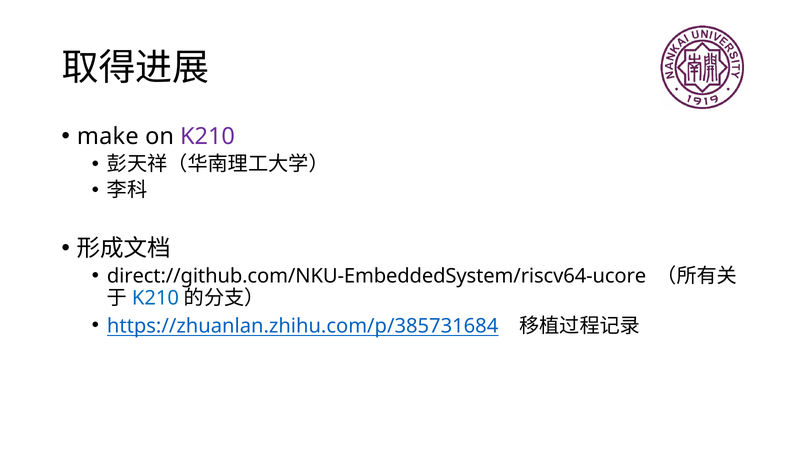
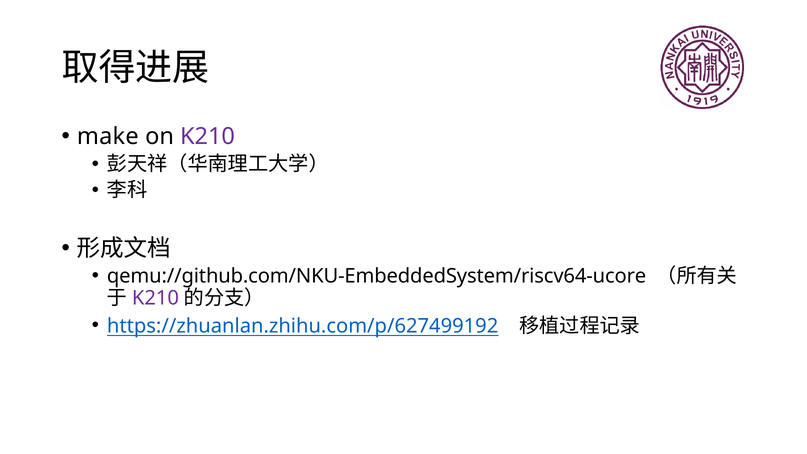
direct://github.com/NKU-EmbeddedSystem/riscv64-ucore: direct://github.com/NKU-EmbeddedSystem/riscv64-ucore -> qemu://github.com/NKU-EmbeddedSystem/riscv64-ucore
K210 at (155, 298) colour: blue -> purple
https://zhuanlan.zhihu.com/p/385731684: https://zhuanlan.zhihu.com/p/385731684 -> https://zhuanlan.zhihu.com/p/627499192
